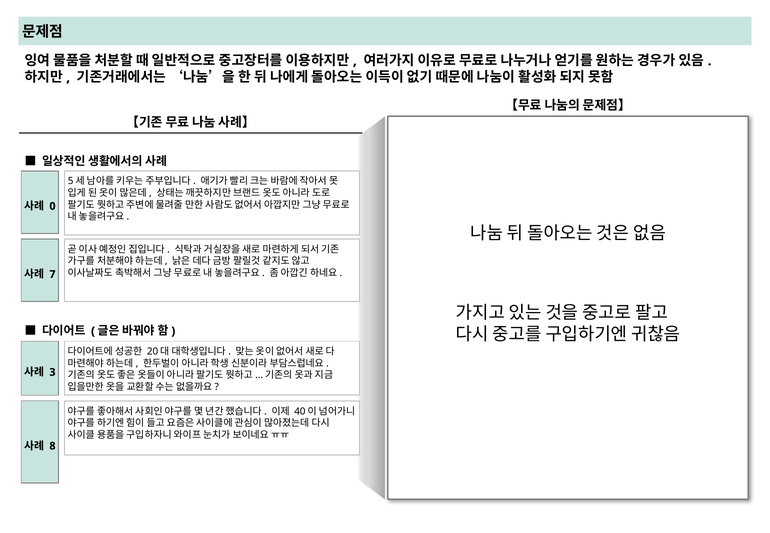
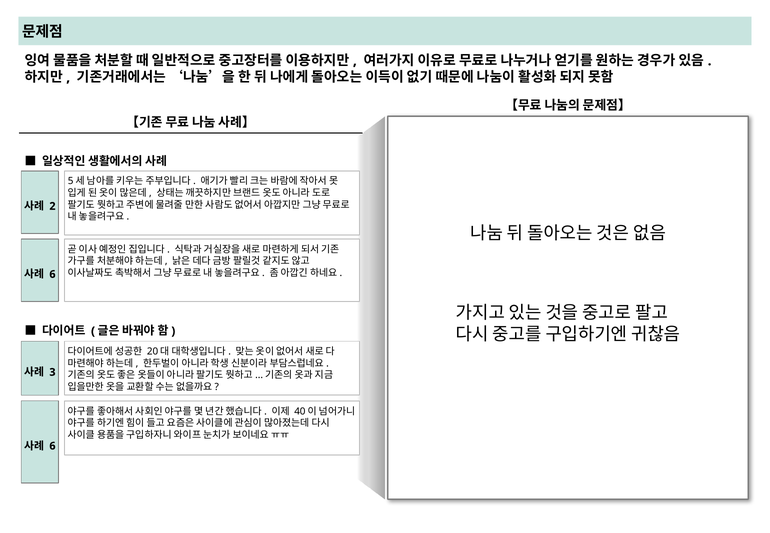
0: 0 -> 2
7 at (52, 274): 7 -> 6
8 at (52, 446): 8 -> 6
